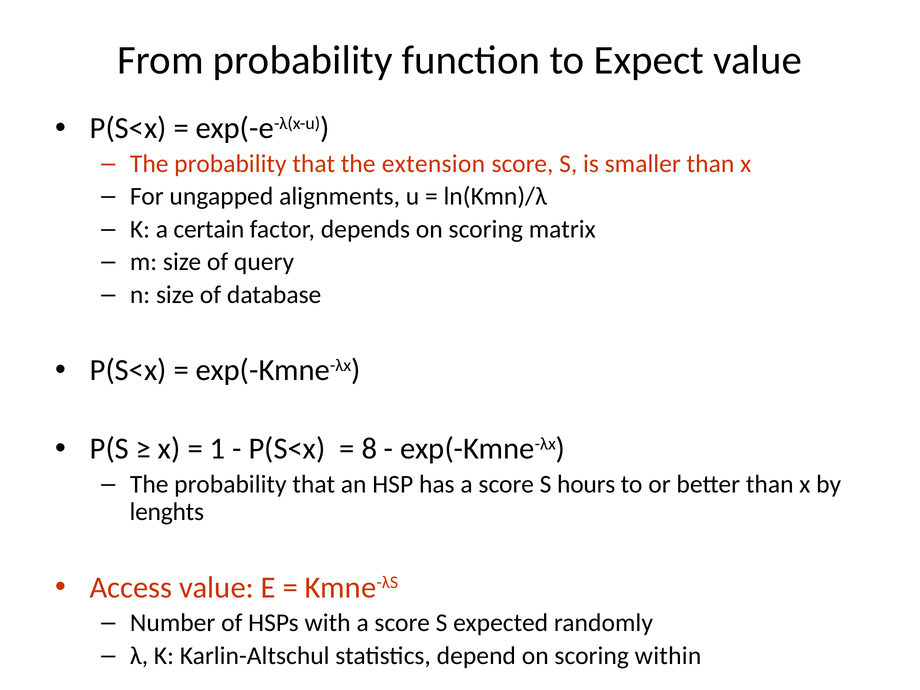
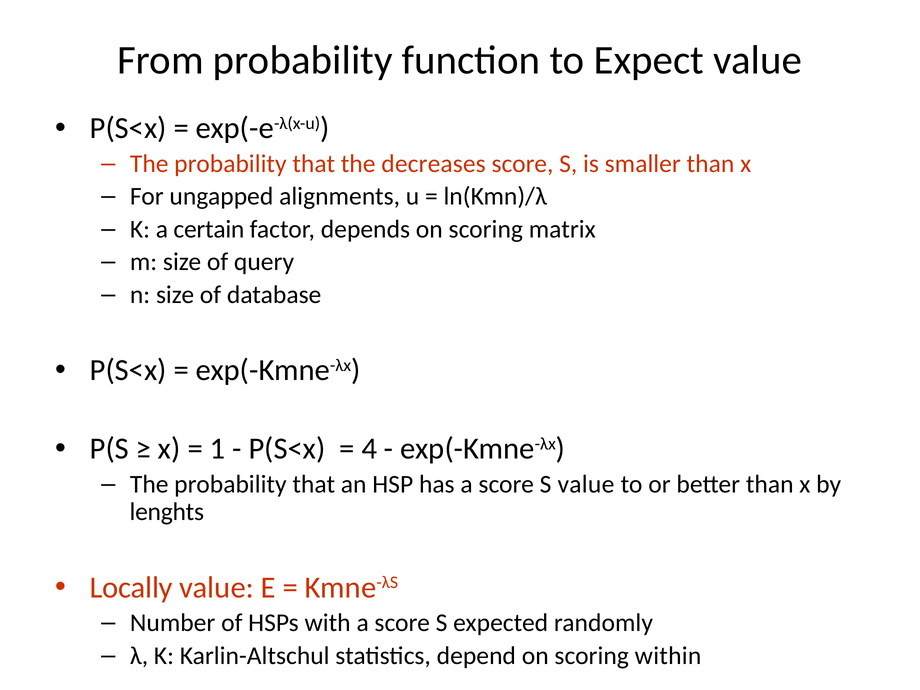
extension: extension -> decreases
8: 8 -> 4
S hours: hours -> value
Access: Access -> Locally
